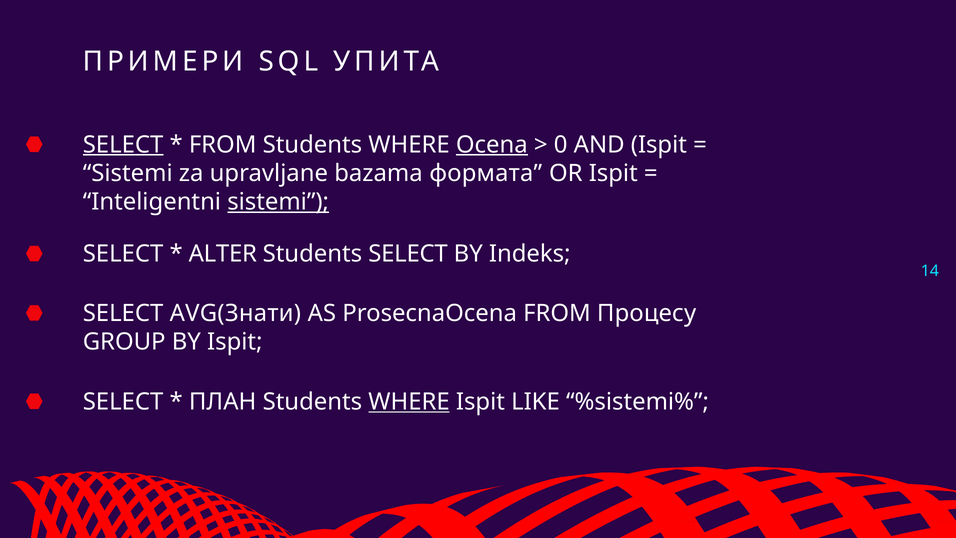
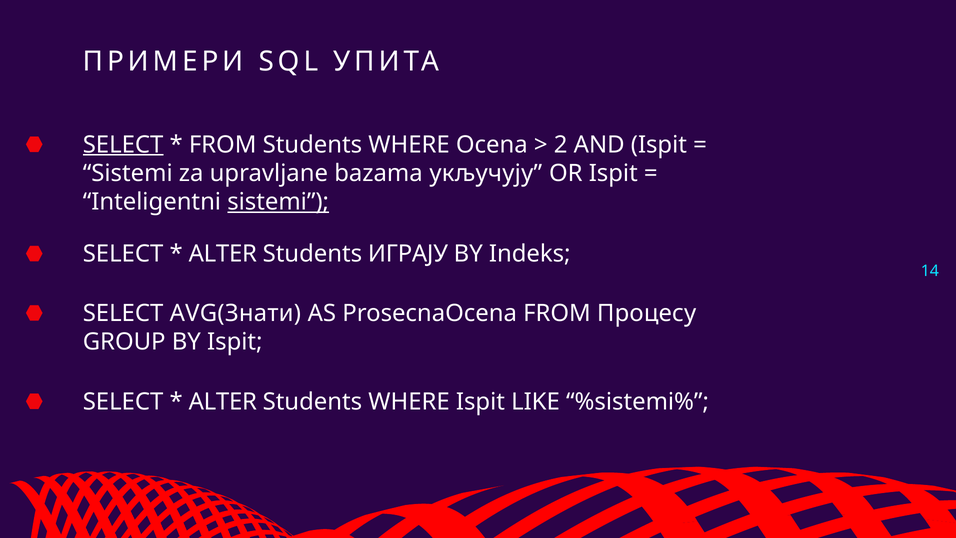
Ocena underline: present -> none
0: 0 -> 2
формата: формата -> укључују
Students SELECT: SELECT -> ИГРАЈУ
ПЛАН at (223, 402): ПЛАН -> ALTER
WHERE at (409, 402) underline: present -> none
